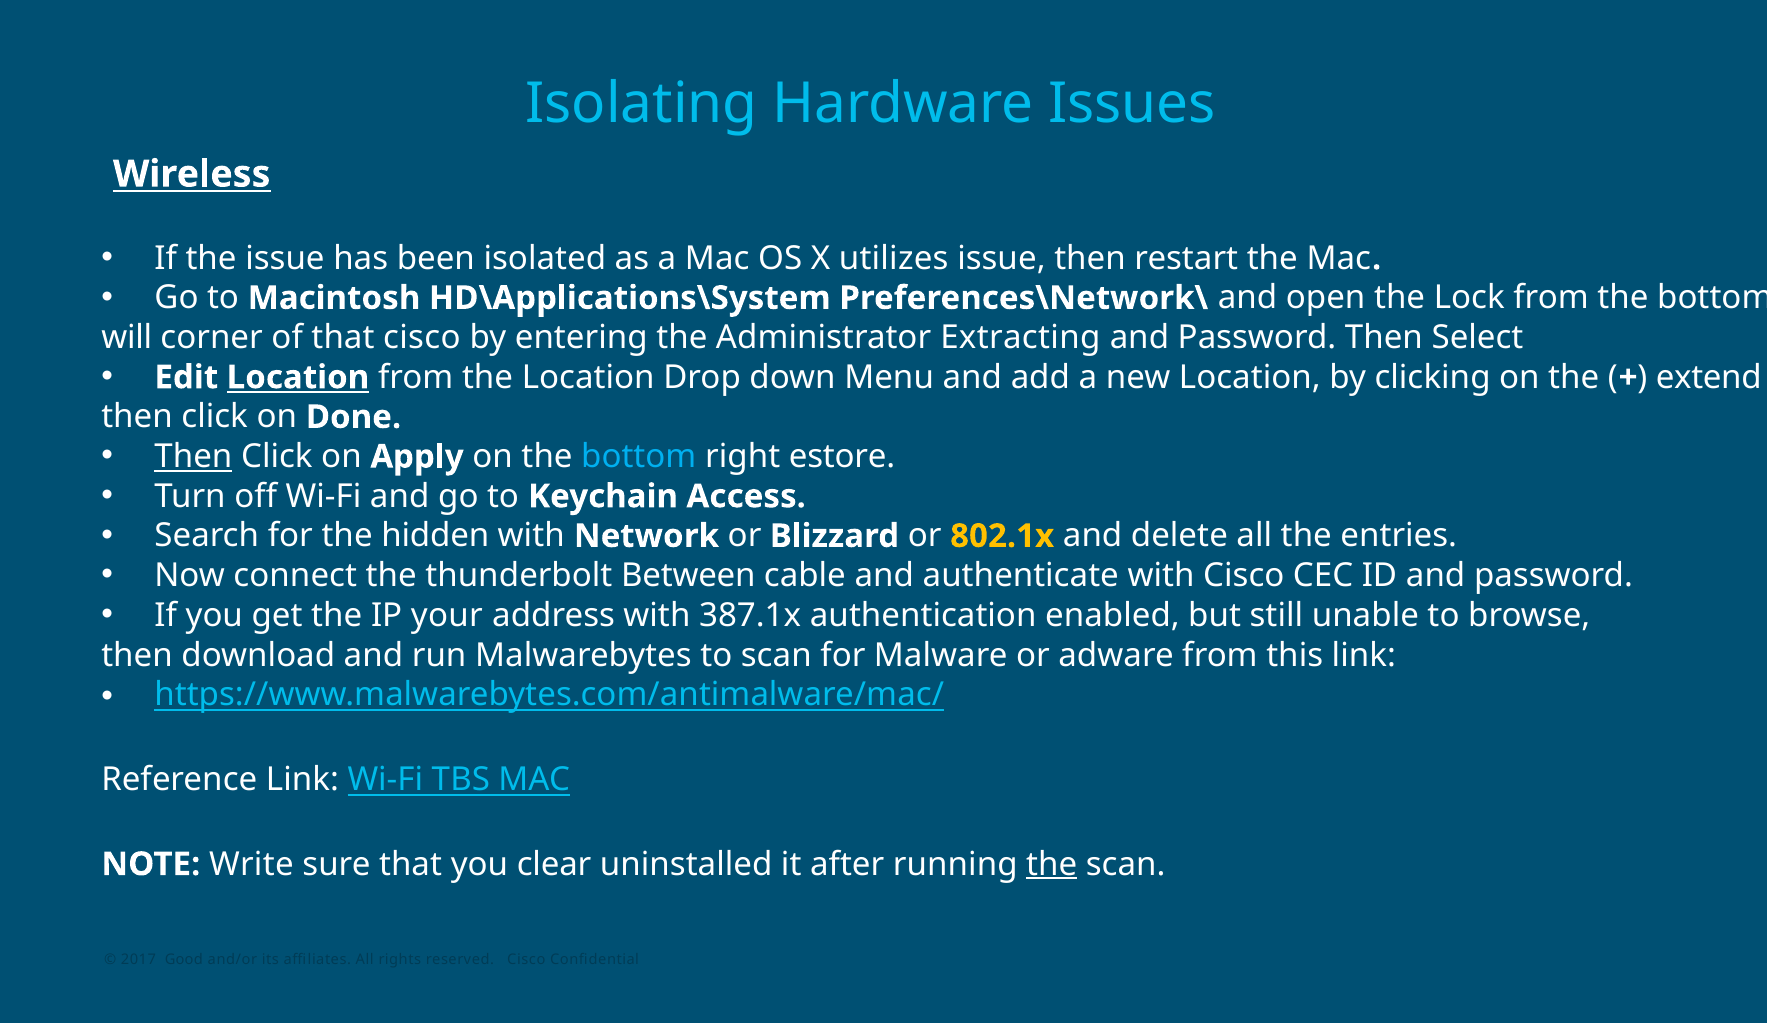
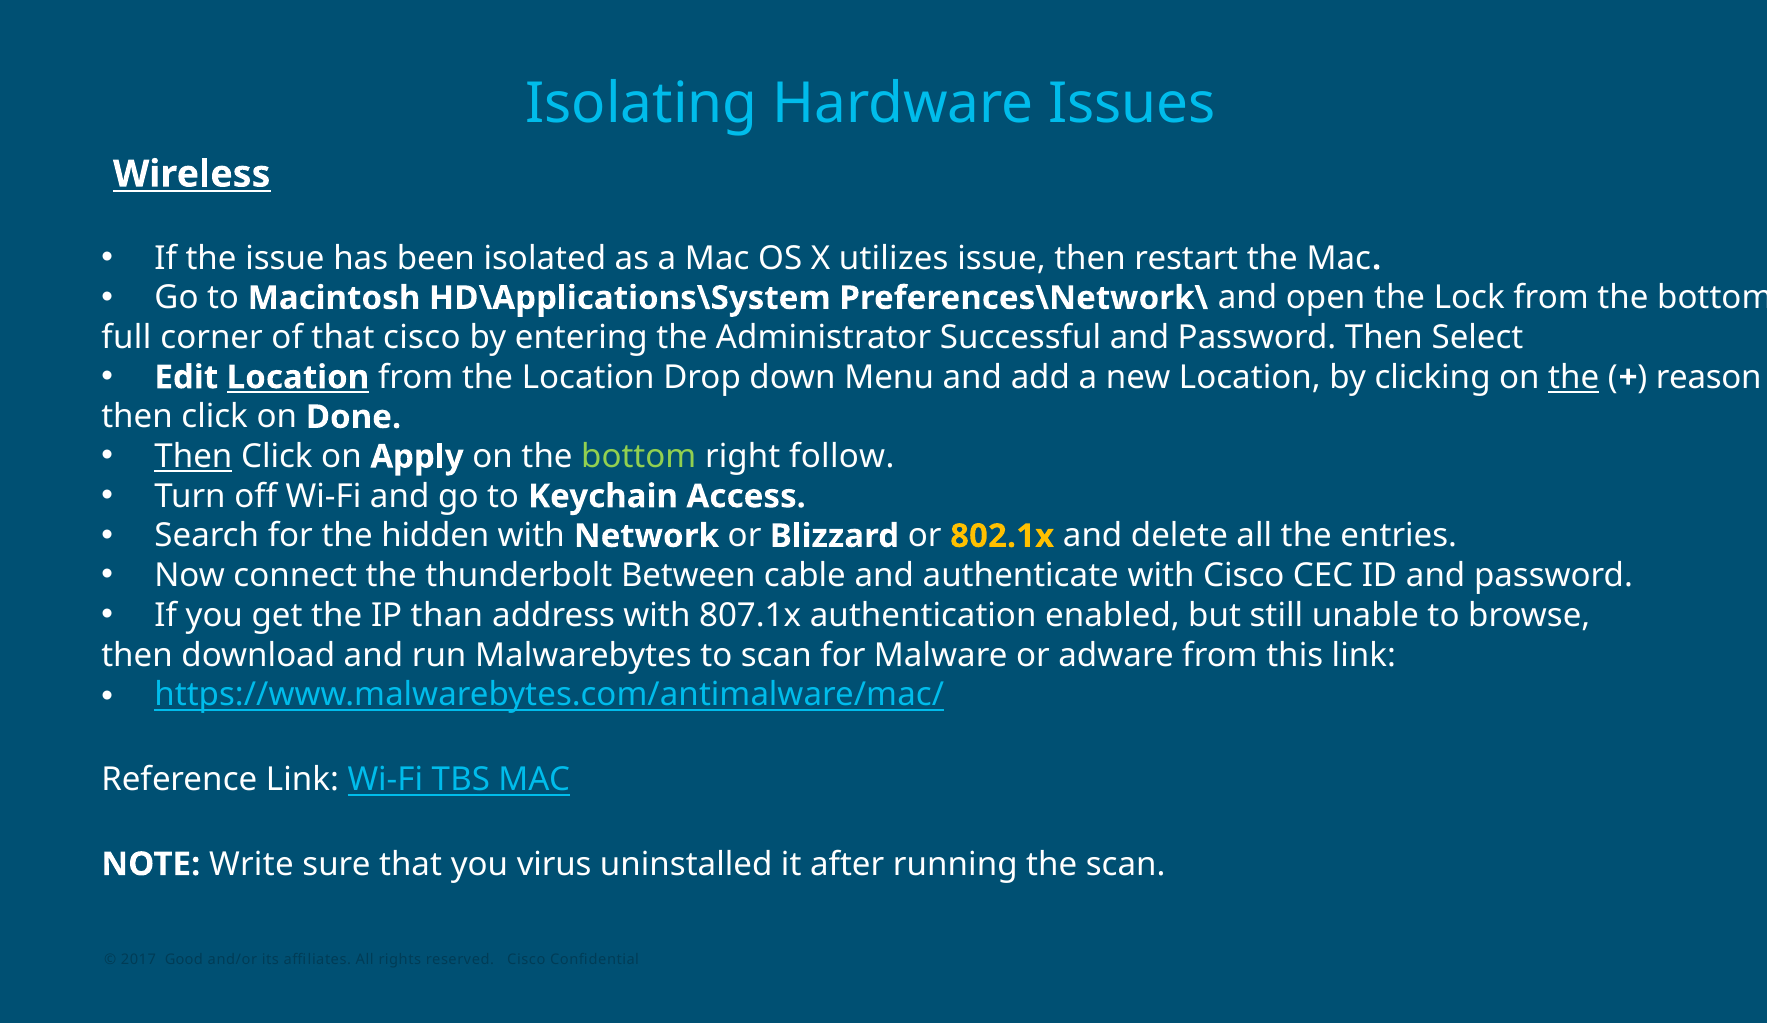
will: will -> full
Extracting: Extracting -> Successful
the at (1574, 377) underline: none -> present
extend: extend -> reason
bottom at (639, 457) colour: light blue -> light green
estore: estore -> follow
your: your -> than
387.1x: 387.1x -> 807.1x
clear: clear -> virus
the at (1052, 864) underline: present -> none
